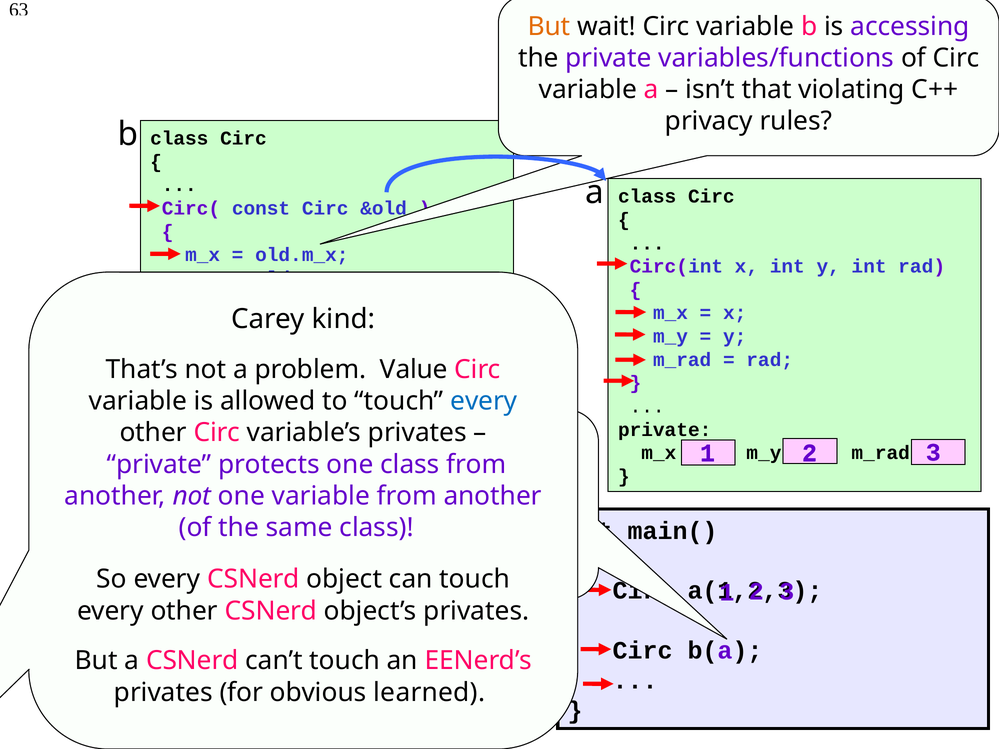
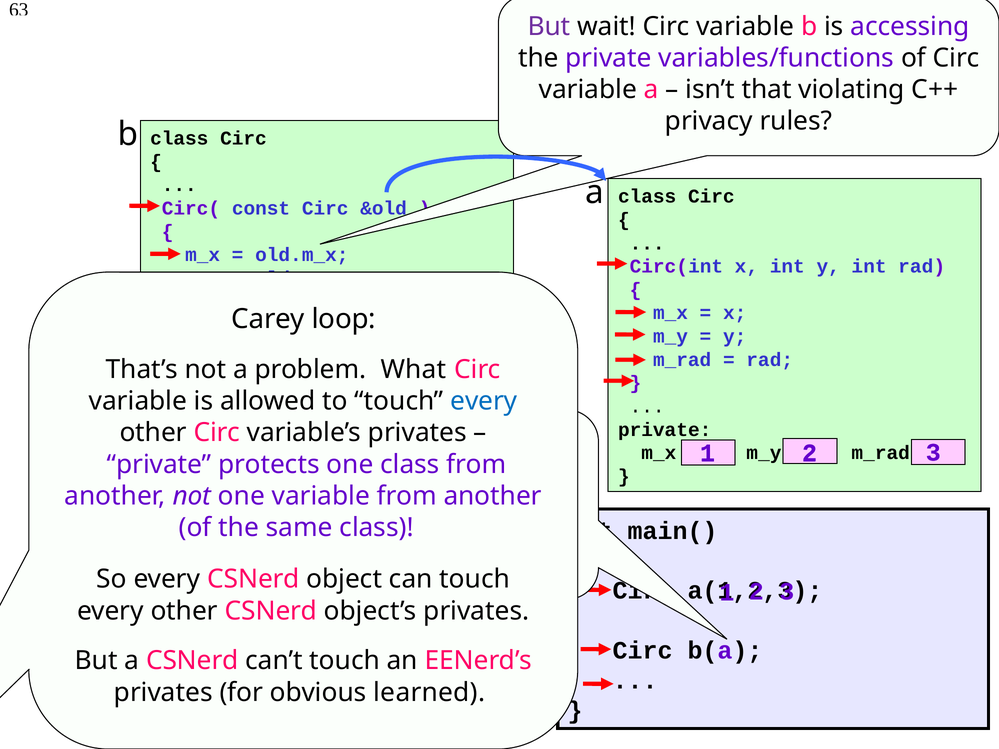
But at (549, 26) colour: orange -> purple
kind at (344, 319): kind -> loop
problem Value: Value -> What
